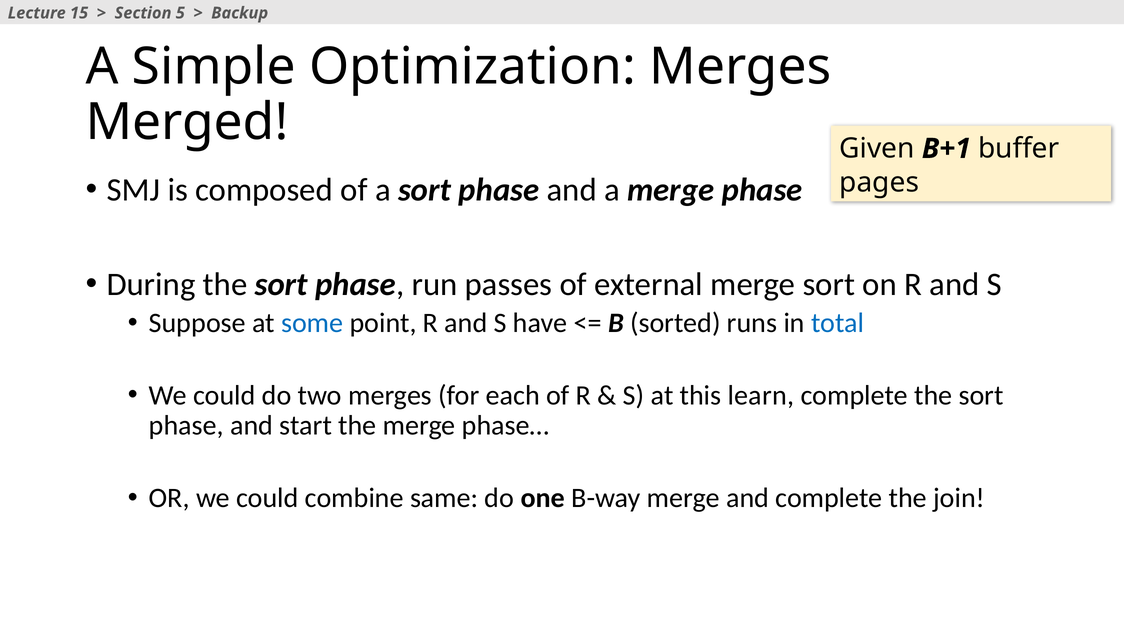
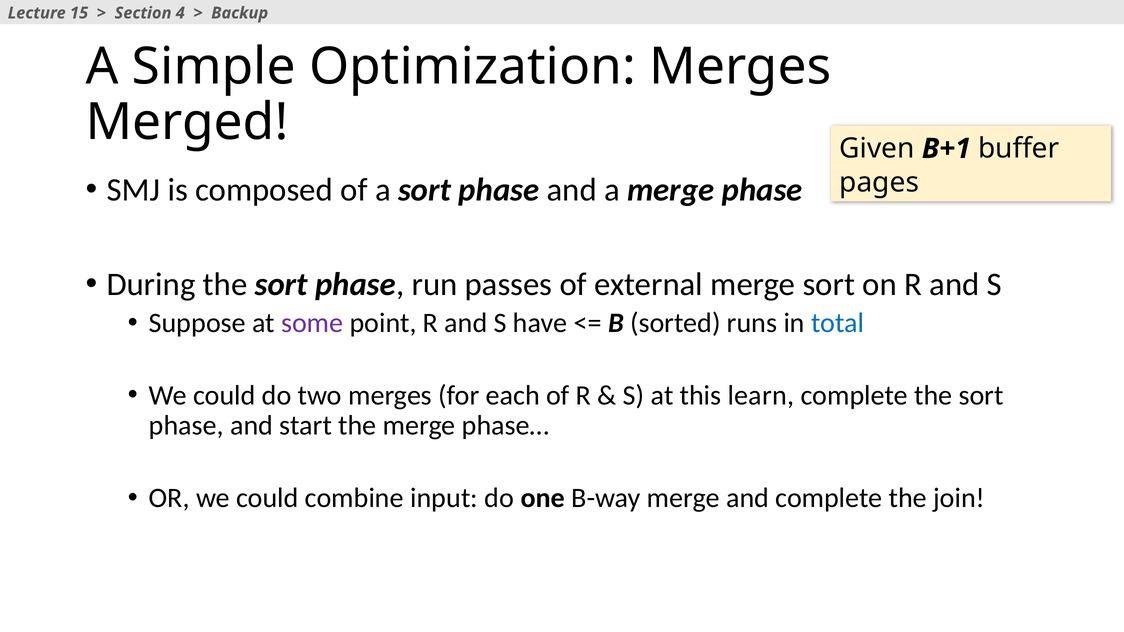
5: 5 -> 4
some colour: blue -> purple
same: same -> input
